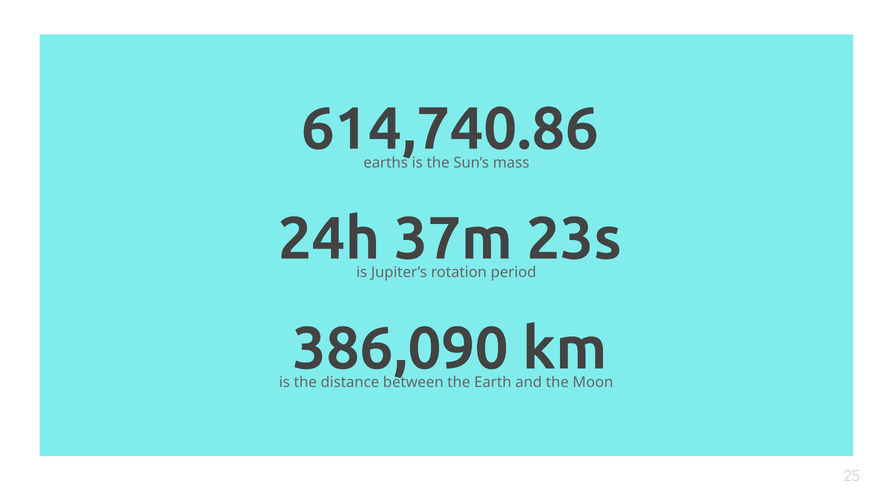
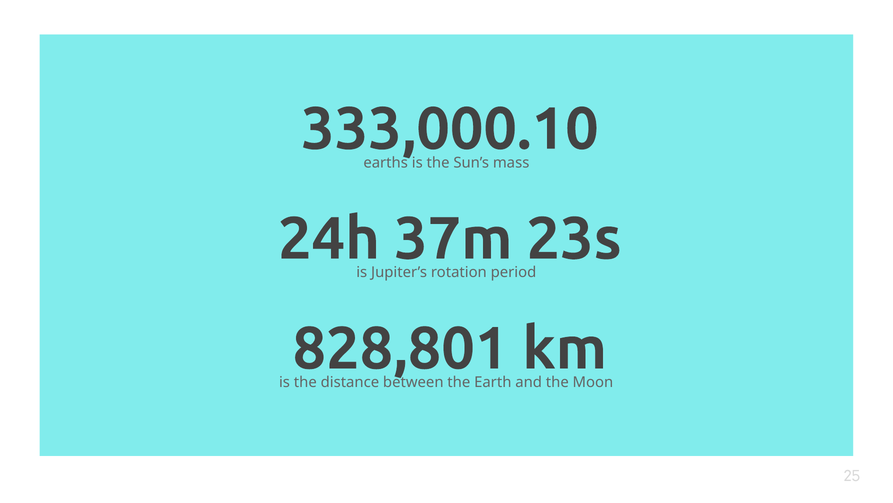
614,740.86: 614,740.86 -> 333,000.10
386,090: 386,090 -> 828,801
